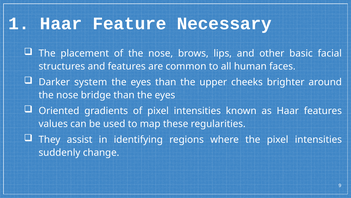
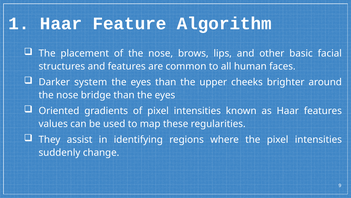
Necessary: Necessary -> Algorithm
